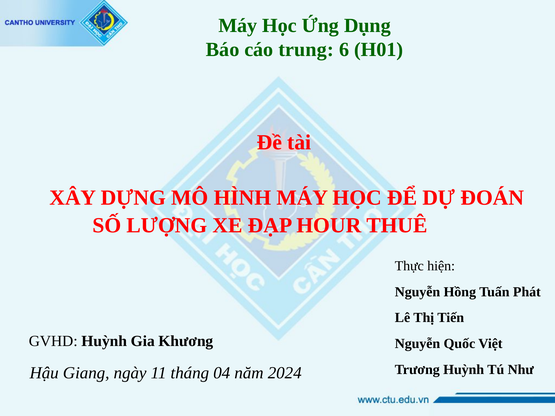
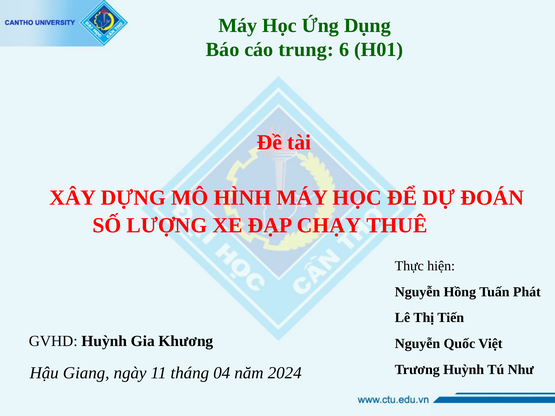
HOUR: HOUR -> CHẠY
